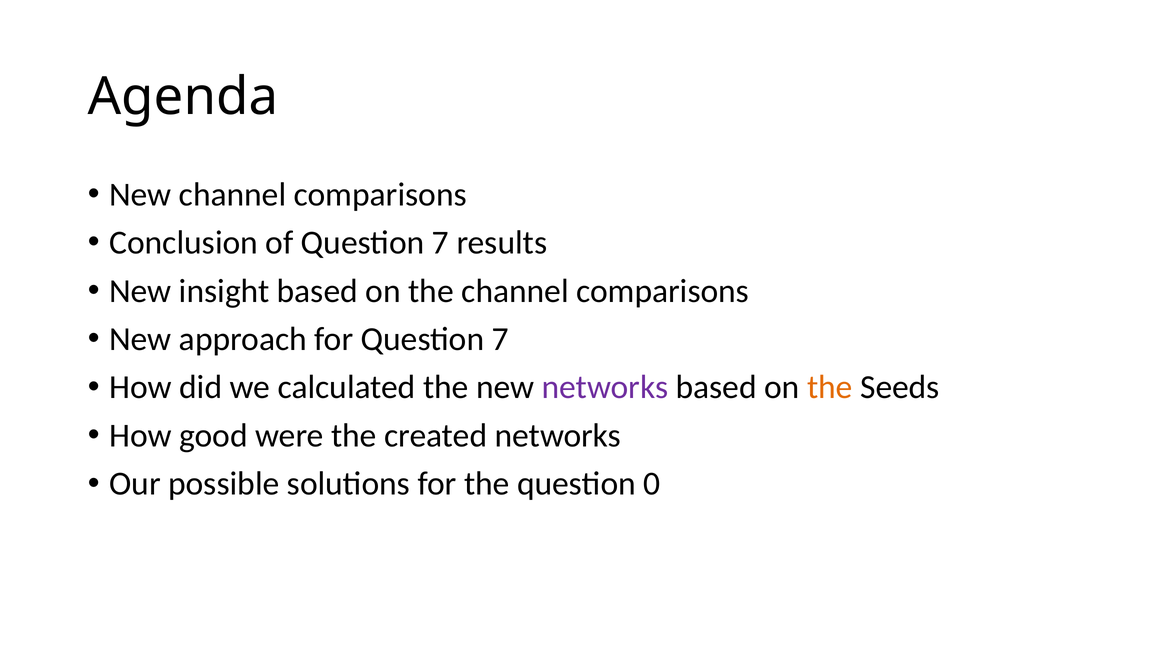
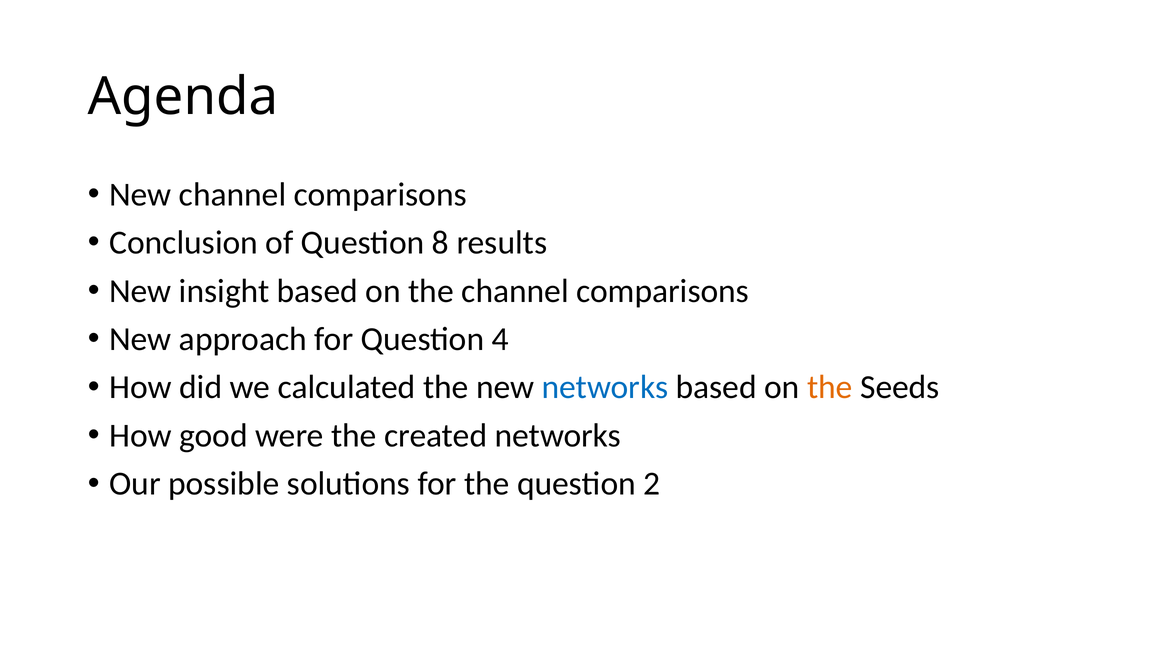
of Question 7: 7 -> 8
for Question 7: 7 -> 4
networks at (605, 388) colour: purple -> blue
0: 0 -> 2
